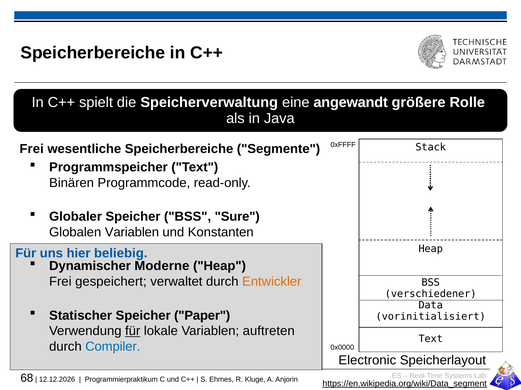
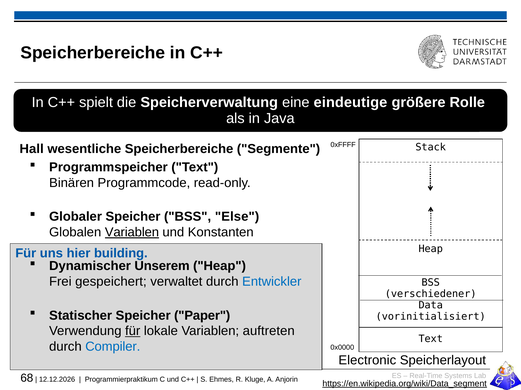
angewandt: angewandt -> eindeutige
Frei at (32, 149): Frei -> Hall
Sure: Sure -> Else
Variablen at (132, 233) underline: none -> present
beliebig: beliebig -> building
Moderne: Moderne -> Unserem
Entwickler colour: orange -> blue
